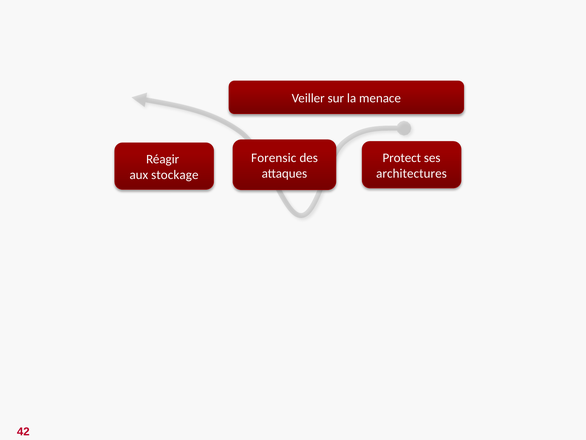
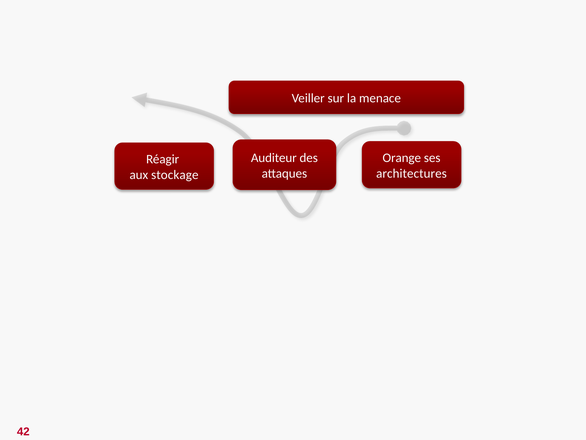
Protect: Protect -> Orange
Forensic: Forensic -> Auditeur
